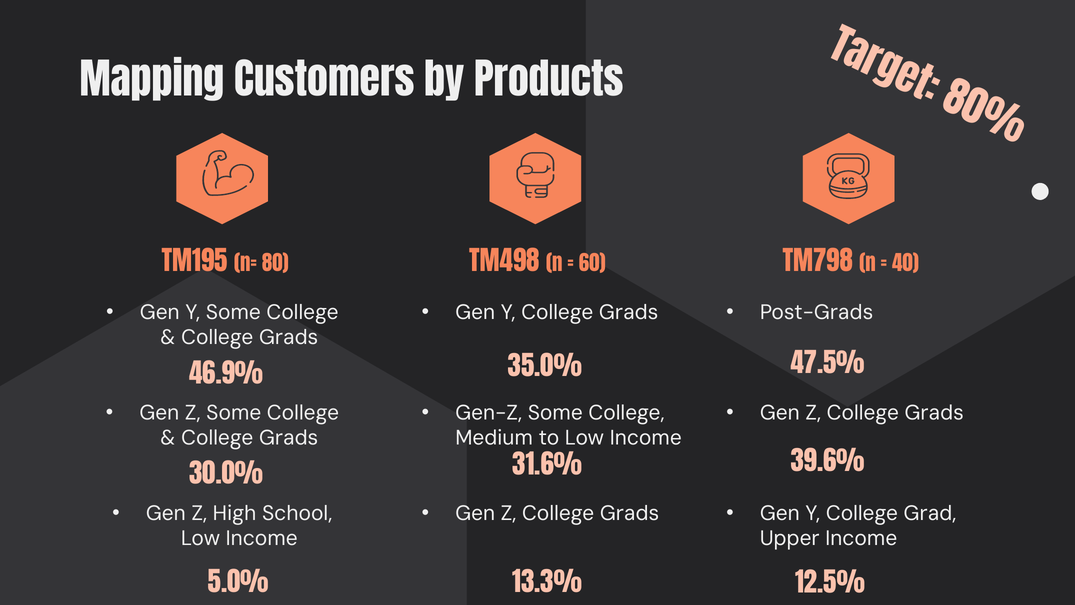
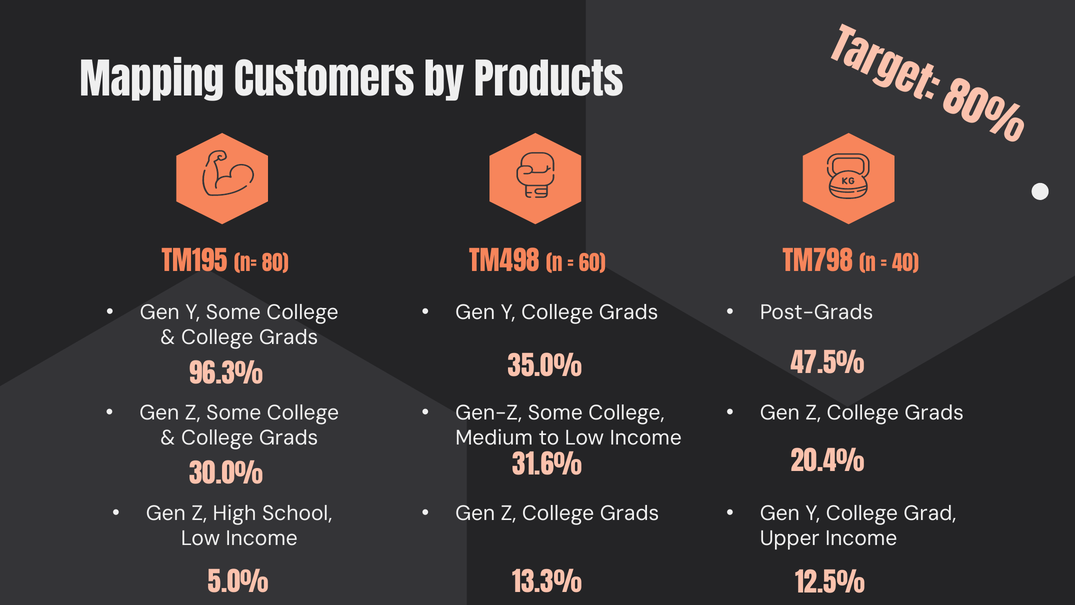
46.9%: 46.9% -> 96.3%
39.6%: 39.6% -> 20.4%
